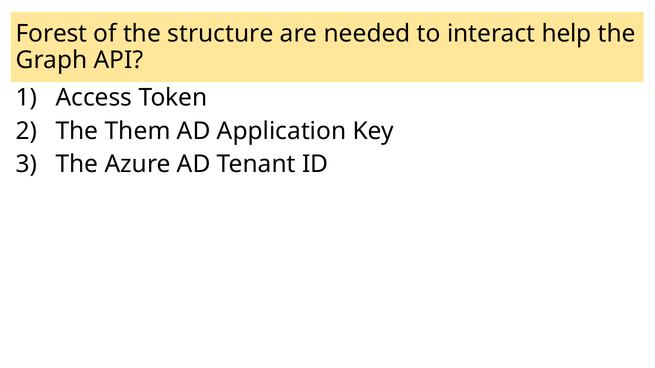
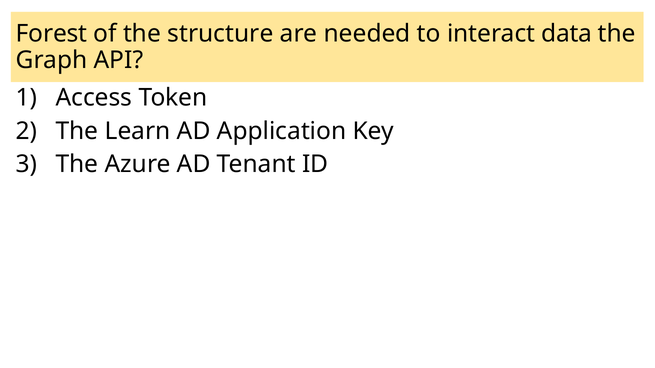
help: help -> data
Them: Them -> Learn
